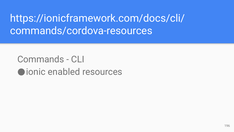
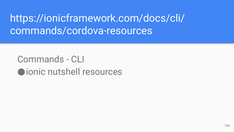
enabled: enabled -> nutshell
